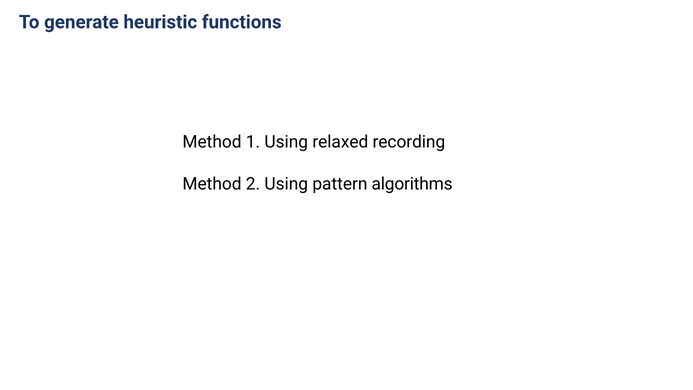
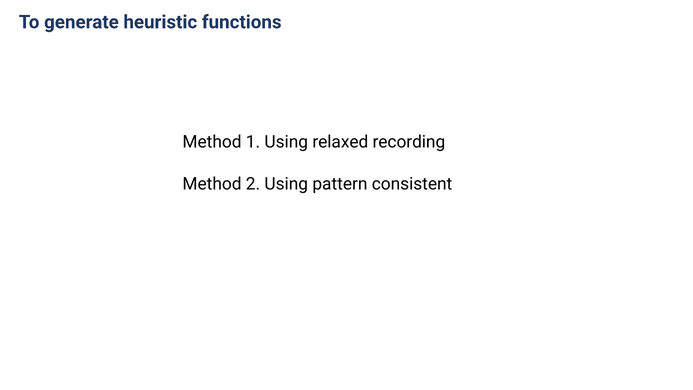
algorithms: algorithms -> consistent
